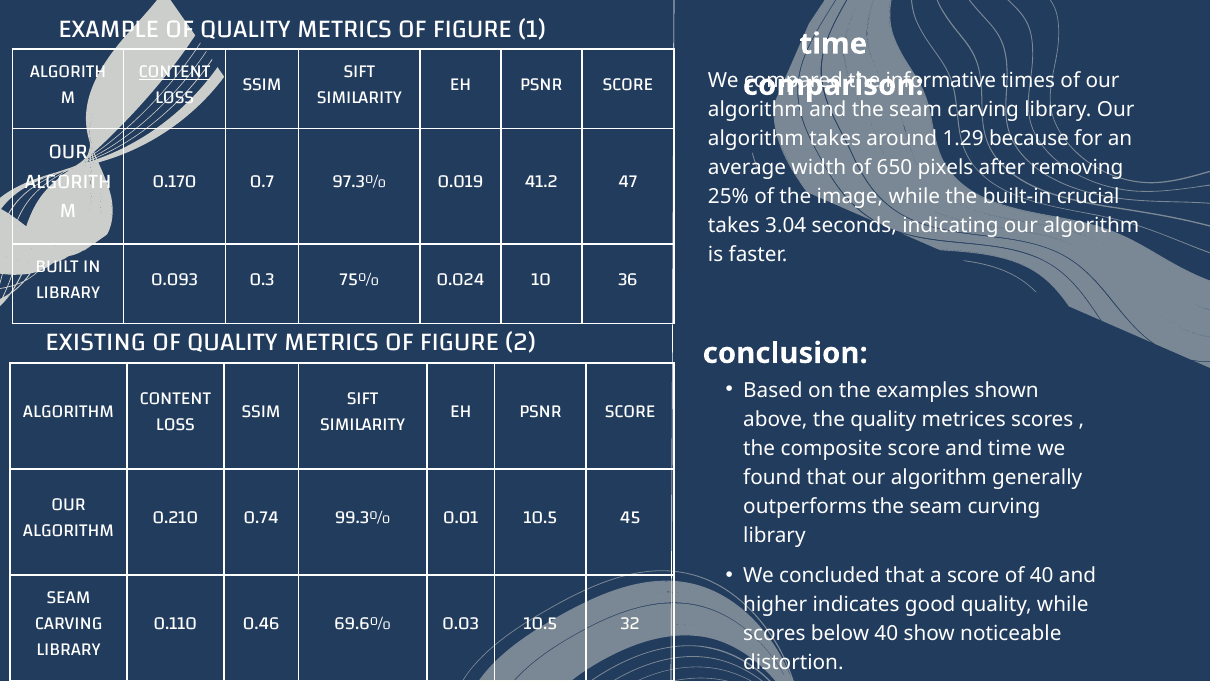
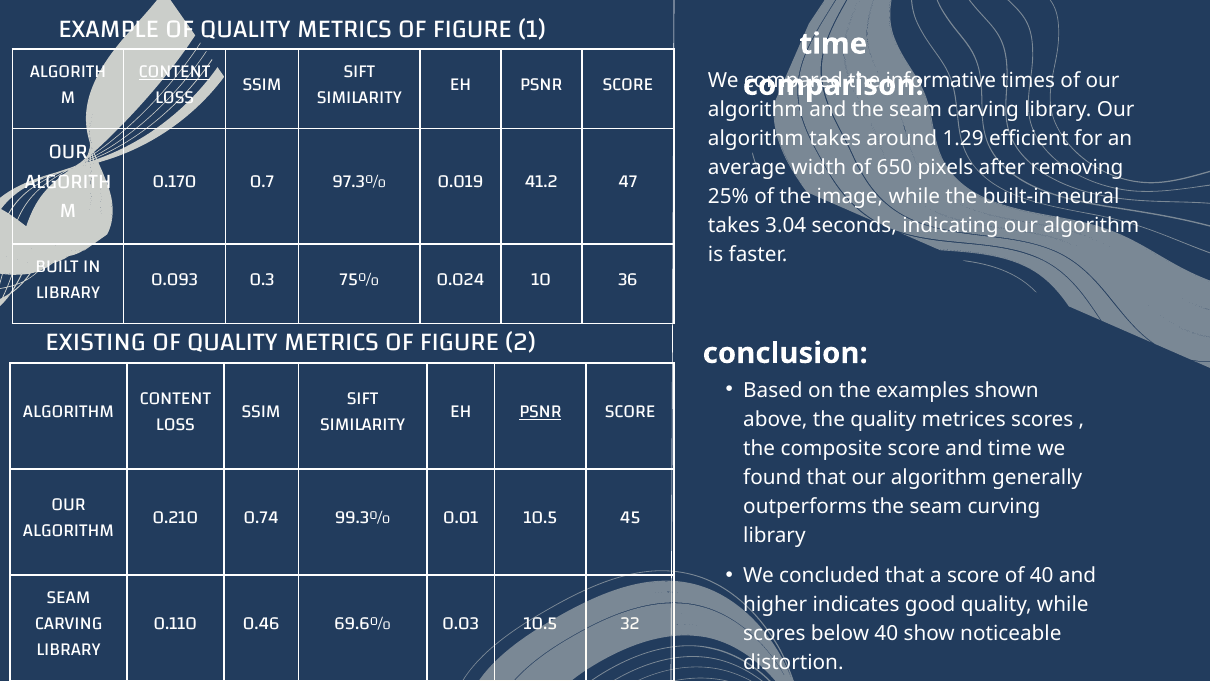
because: because -> efficient
crucial: crucial -> neural
PSNR at (540, 411) underline: none -> present
